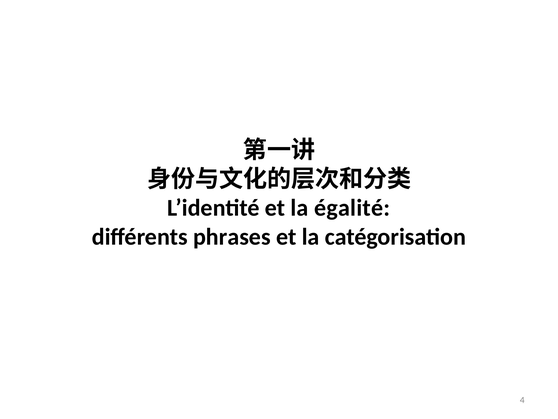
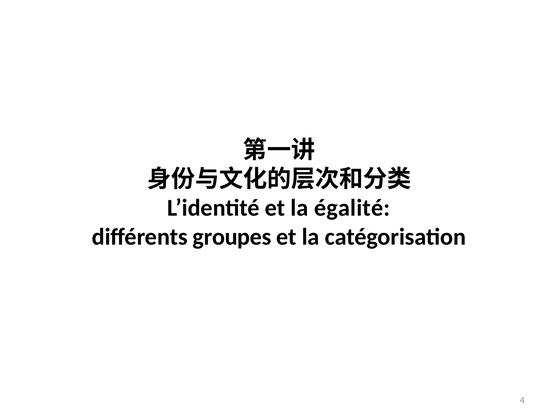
phrases: phrases -> groupes
